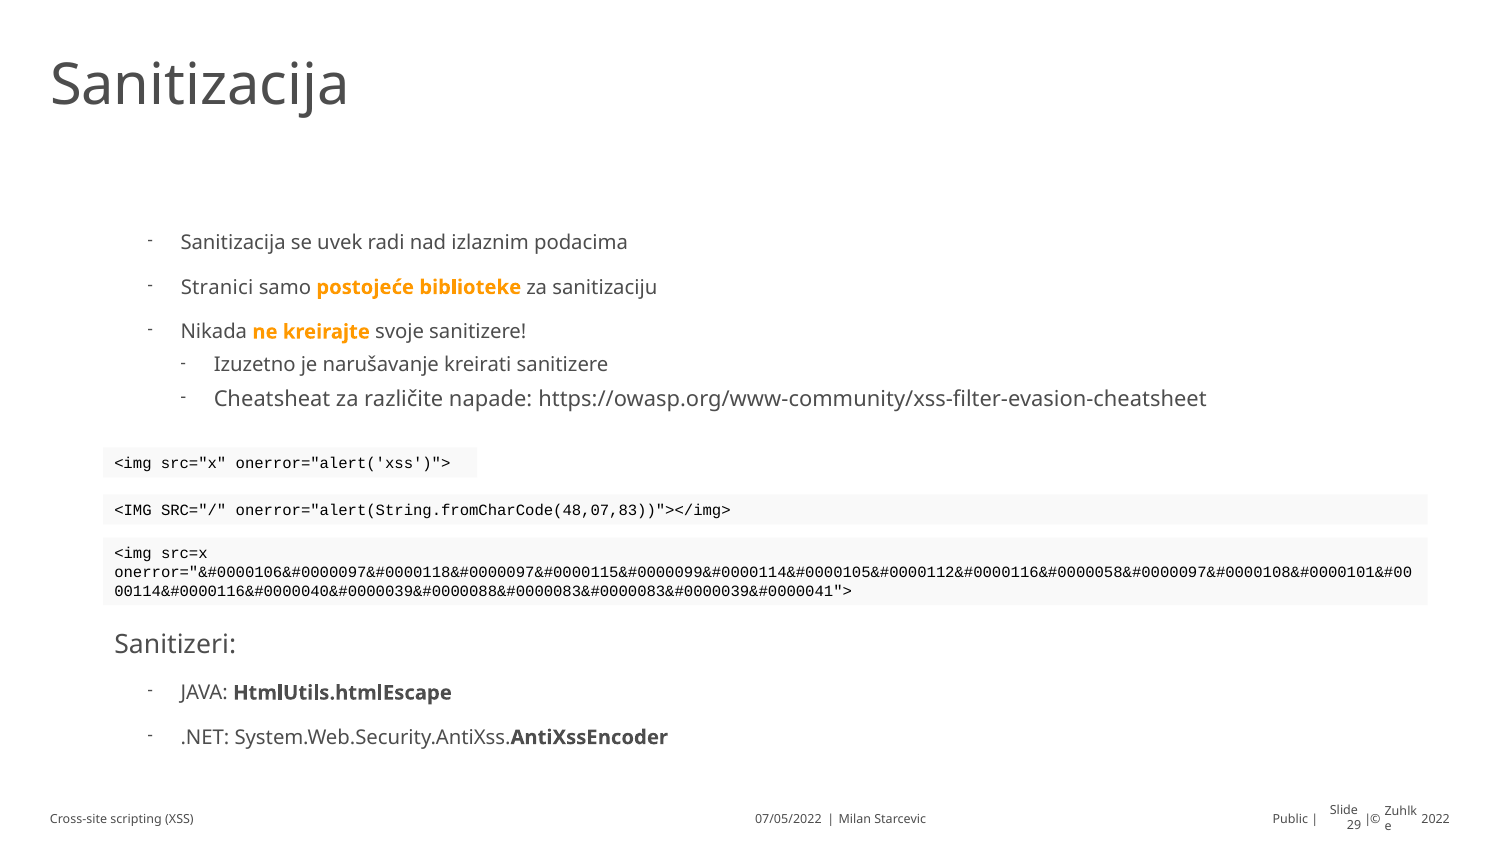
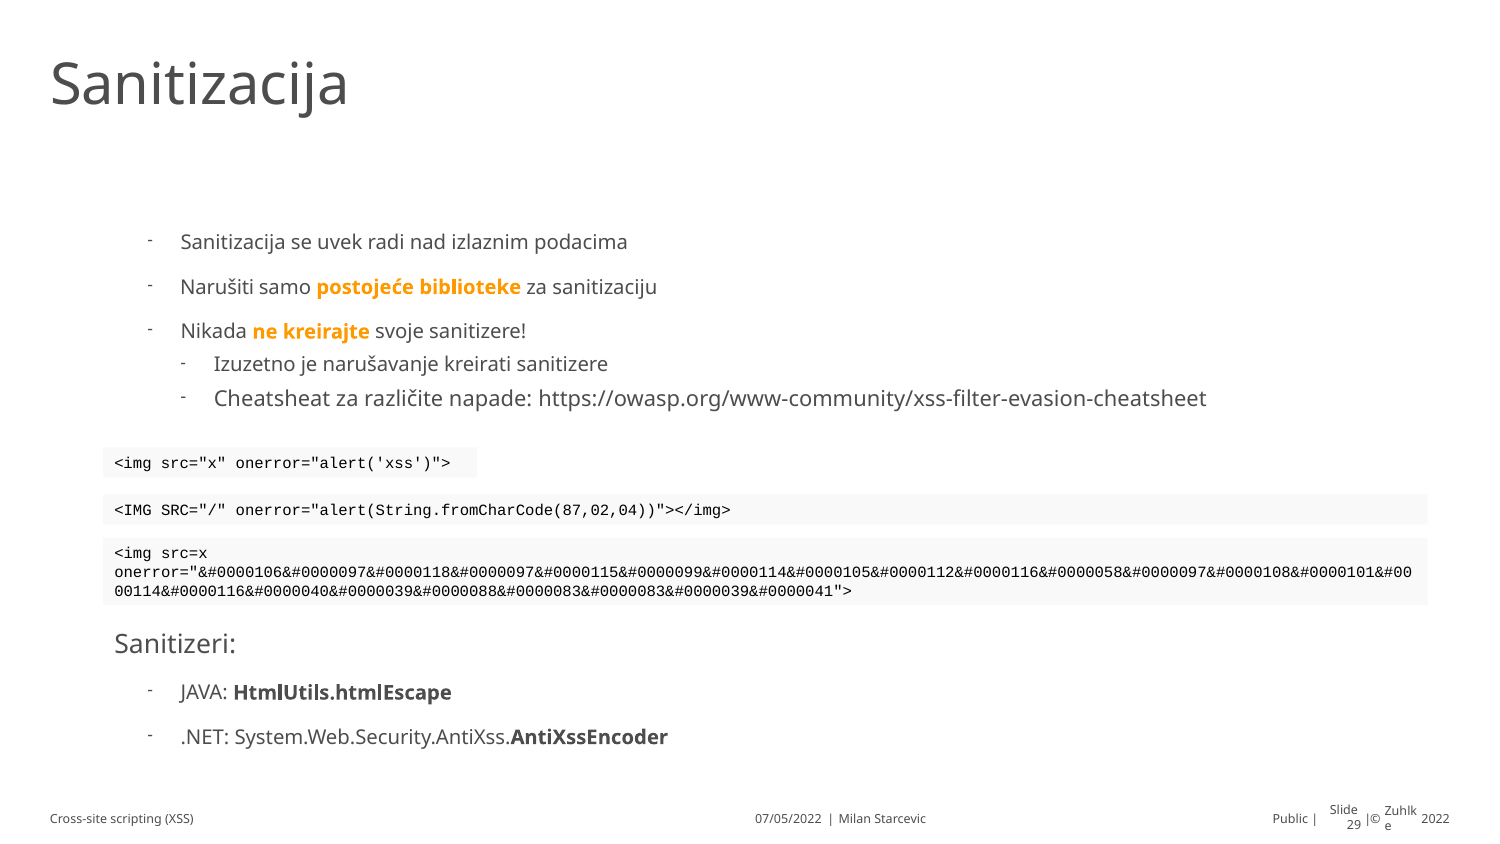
Stranici: Stranici -> Narušiti
onerror="alert(String.fromCharCode(48,07,83))"></img>: onerror="alert(String.fromCharCode(48,07,83))"></img> -> onerror="alert(String.fromCharCode(87,02,04))"></img>
